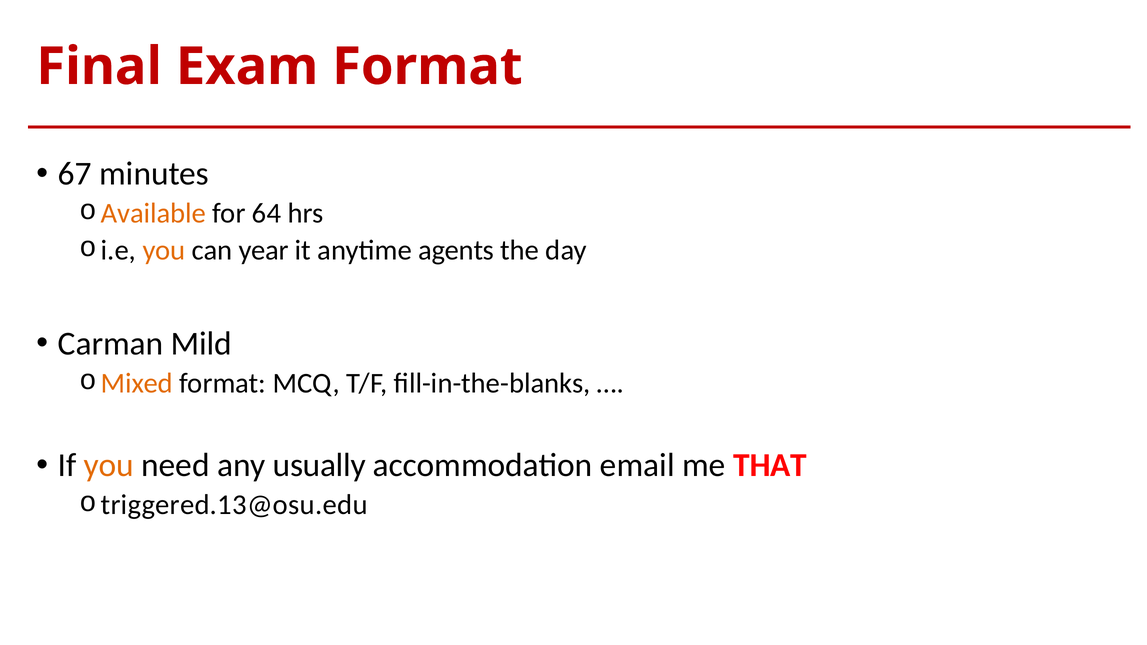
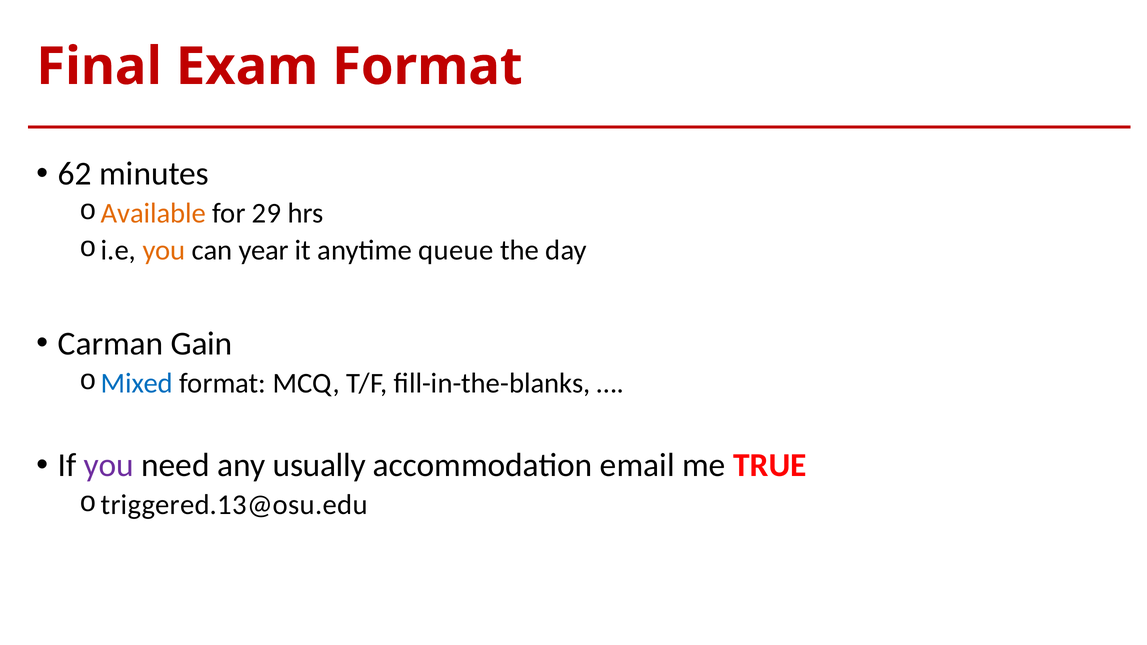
67: 67 -> 62
64: 64 -> 29
agents: agents -> queue
Mild: Mild -> Gain
Mixed colour: orange -> blue
you at (109, 466) colour: orange -> purple
THAT: THAT -> TRUE
